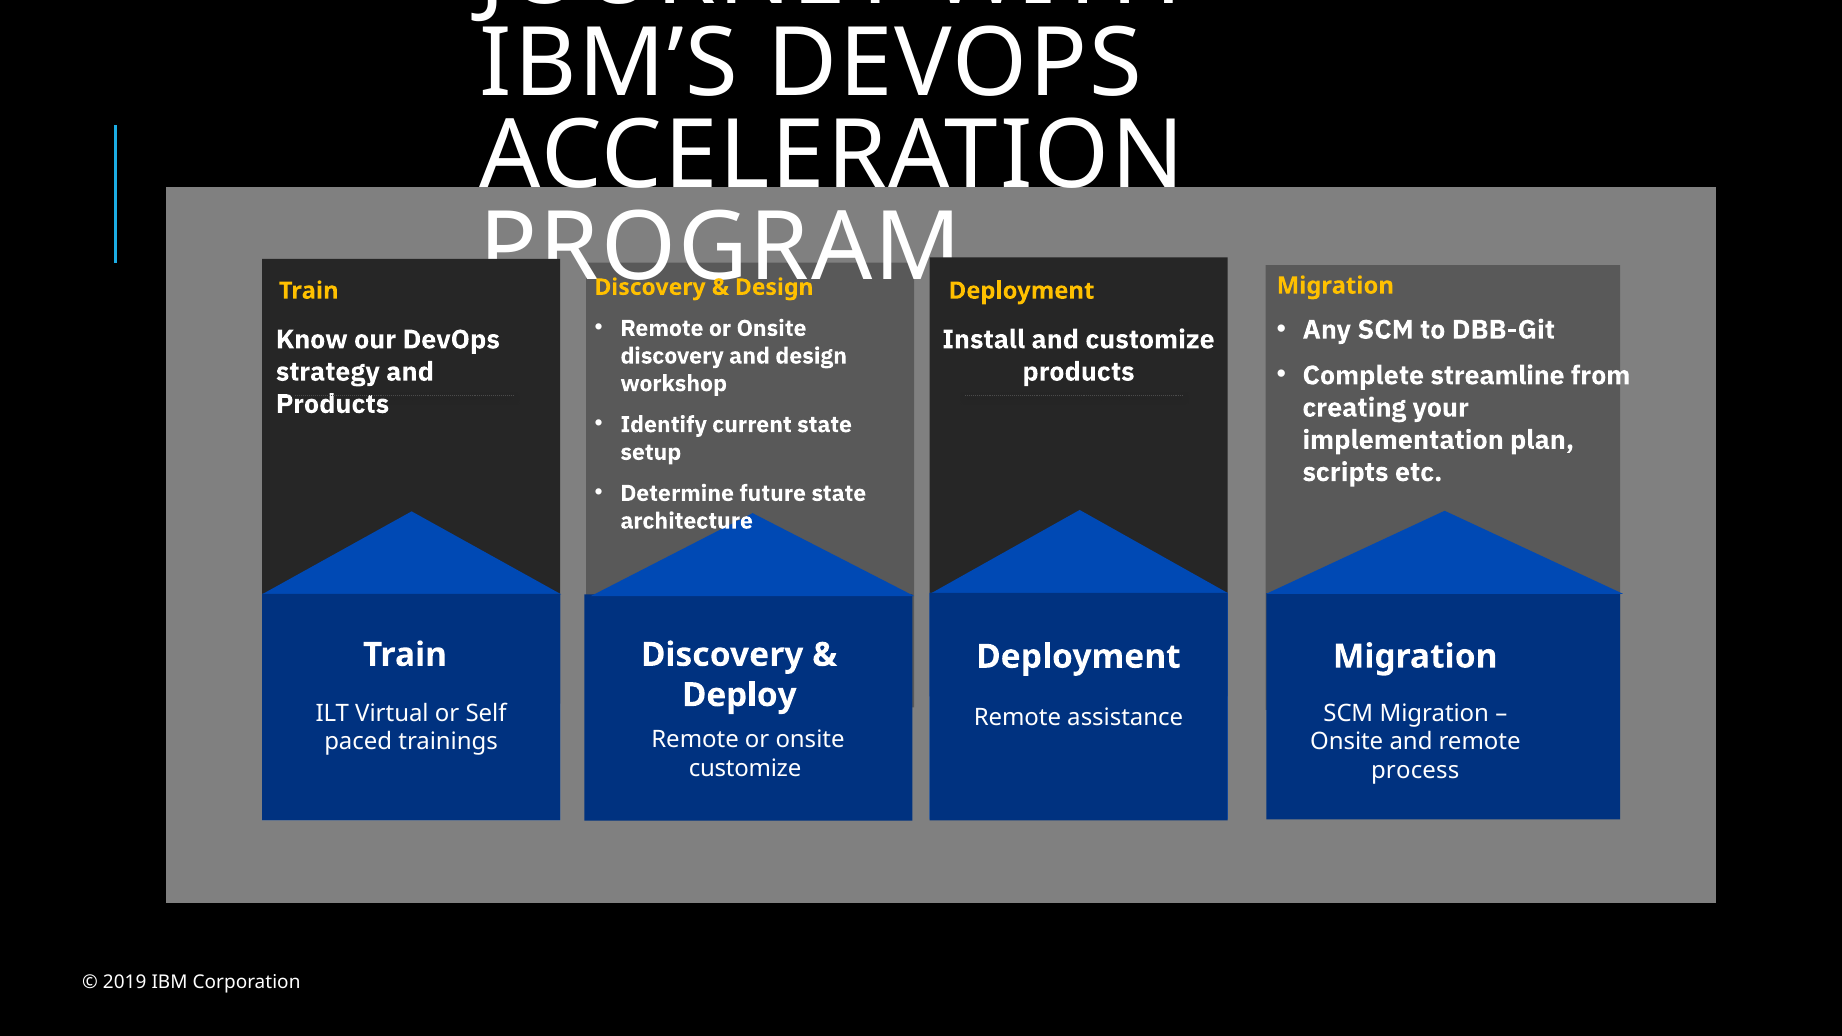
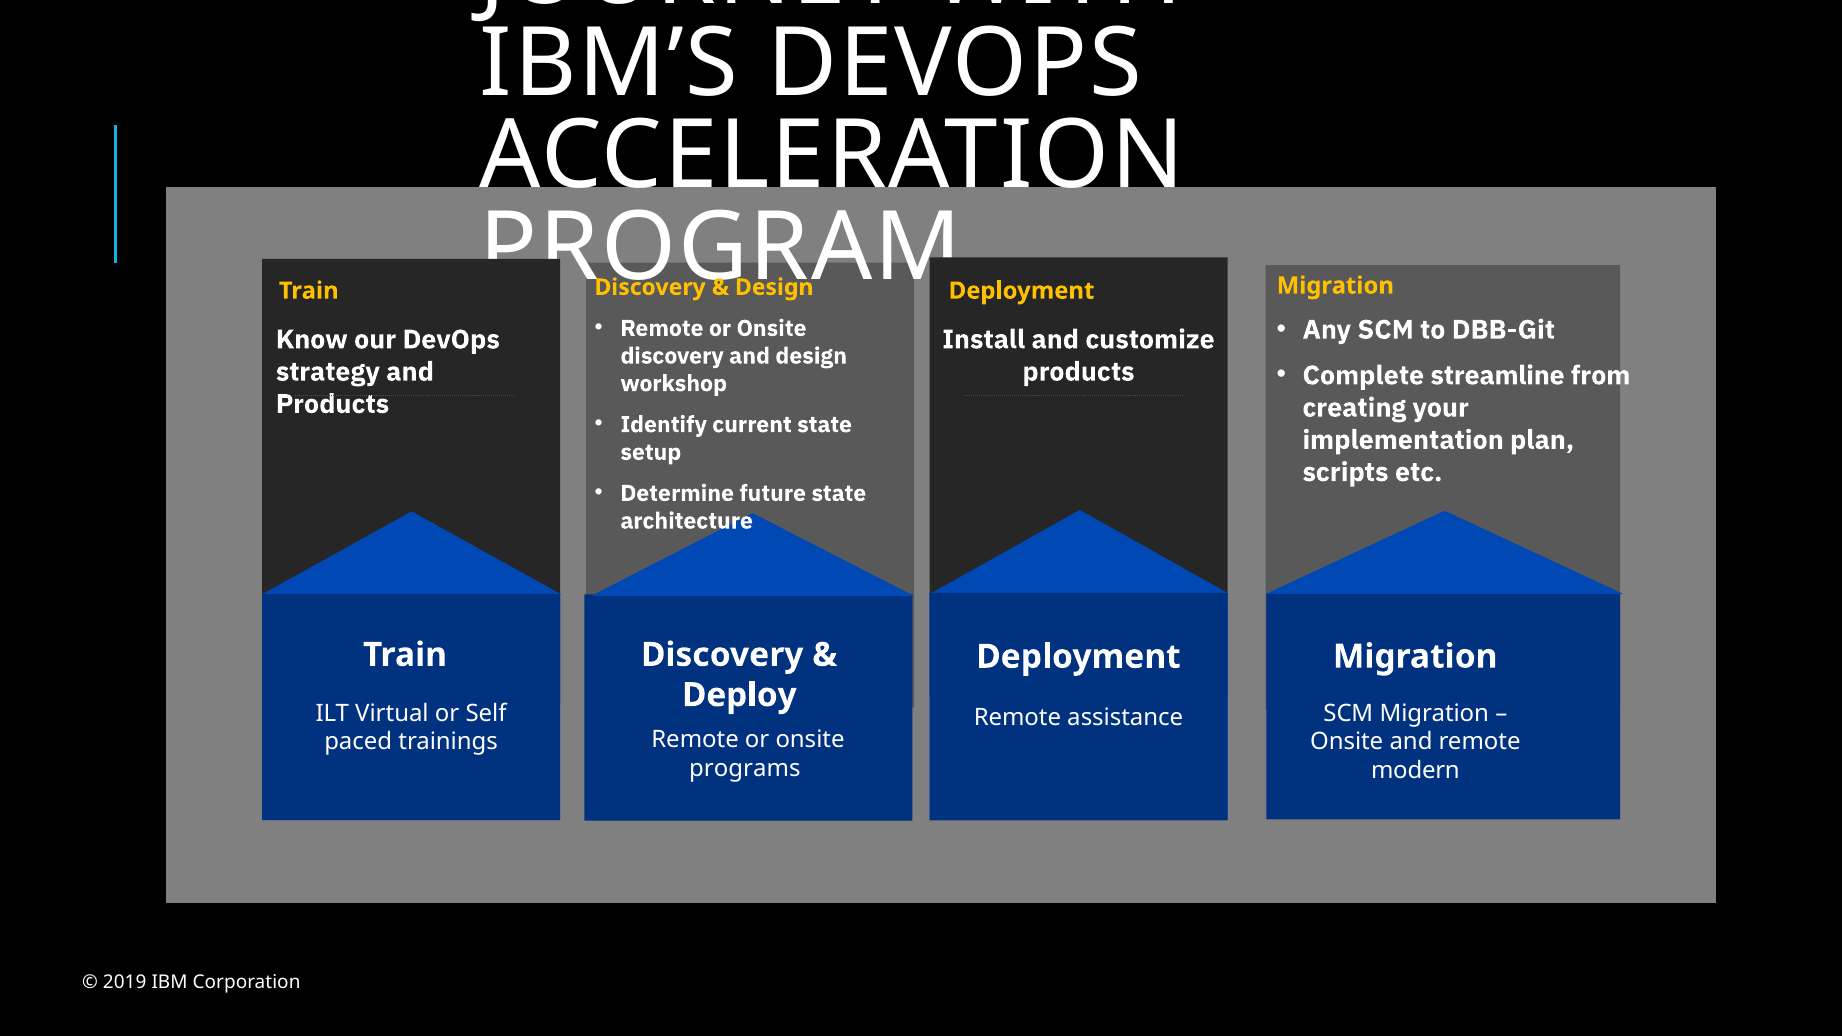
customize at (745, 769): customize -> programs
process: process -> modern
